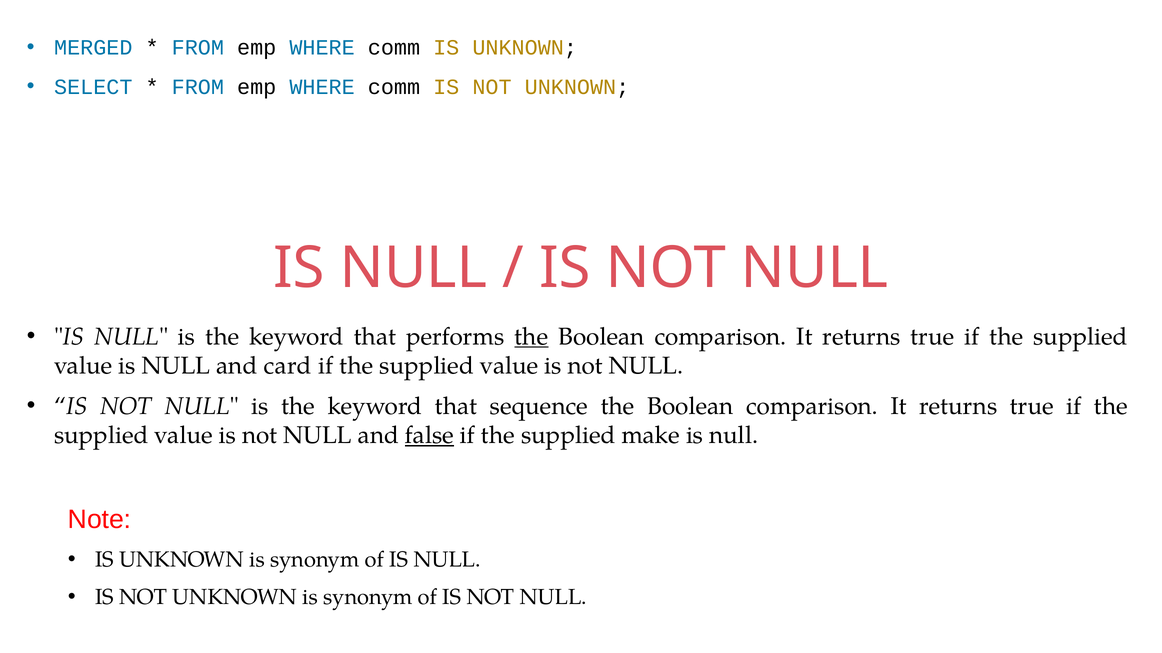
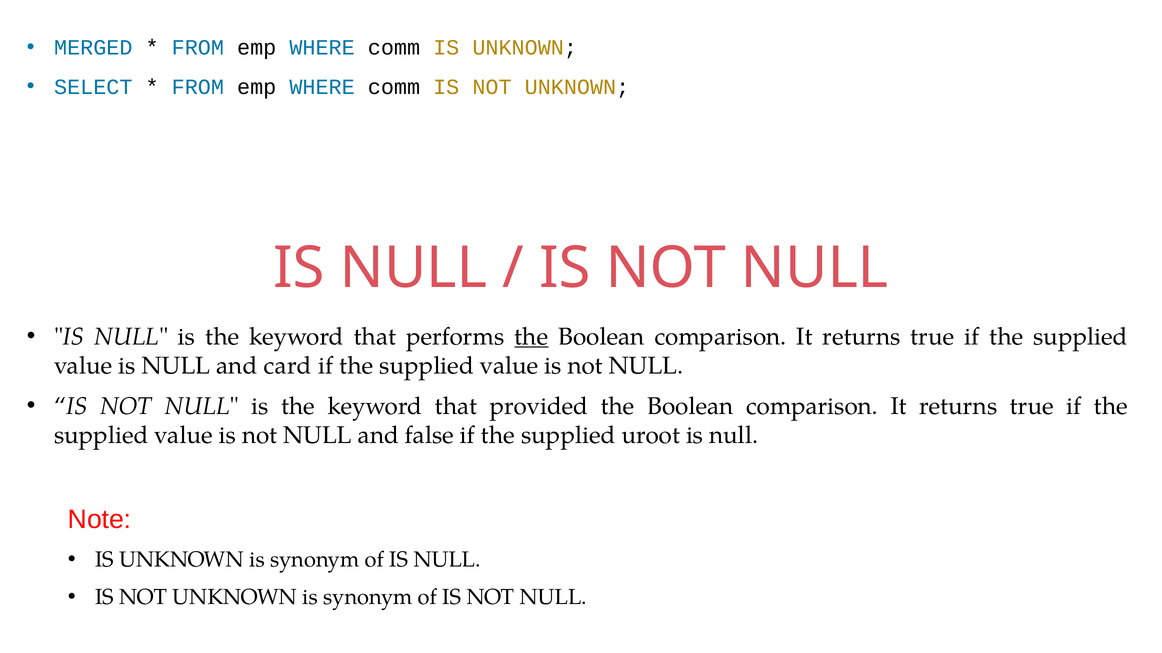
sequence: sequence -> provided
false underline: present -> none
make: make -> uroot
